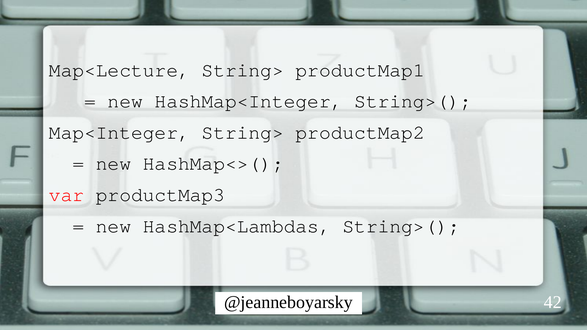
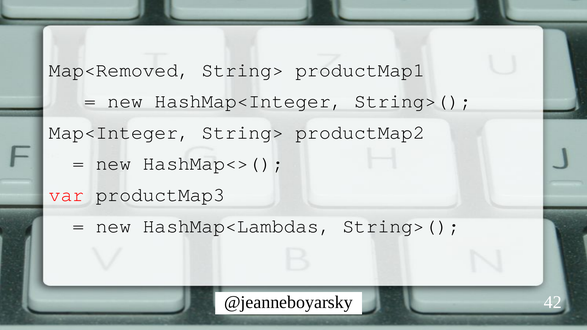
Map<Lecture: Map<Lecture -> Map<Removed
